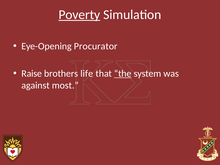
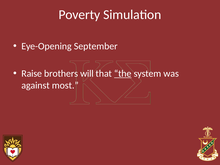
Poverty underline: present -> none
Procurator: Procurator -> September
life: life -> will
